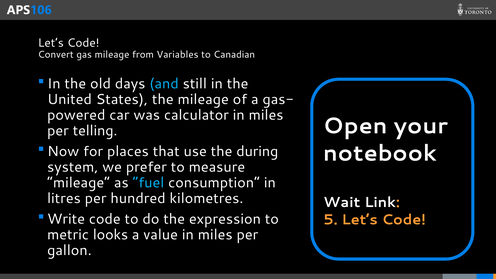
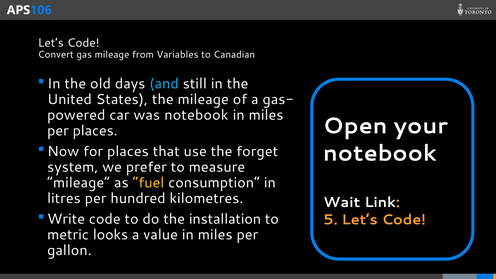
was calculator: calculator -> notebook
per telling: telling -> places
during: during -> forget
fuel colour: light blue -> yellow
expression: expression -> installation
